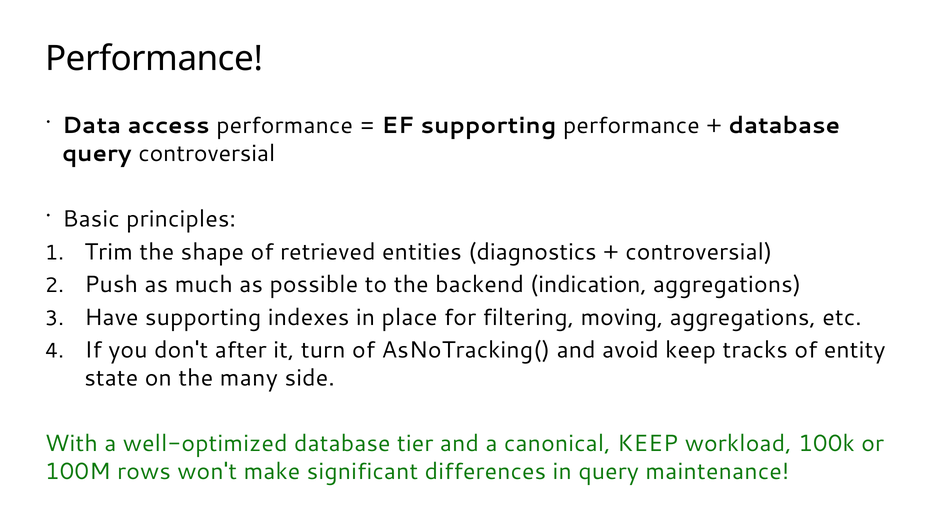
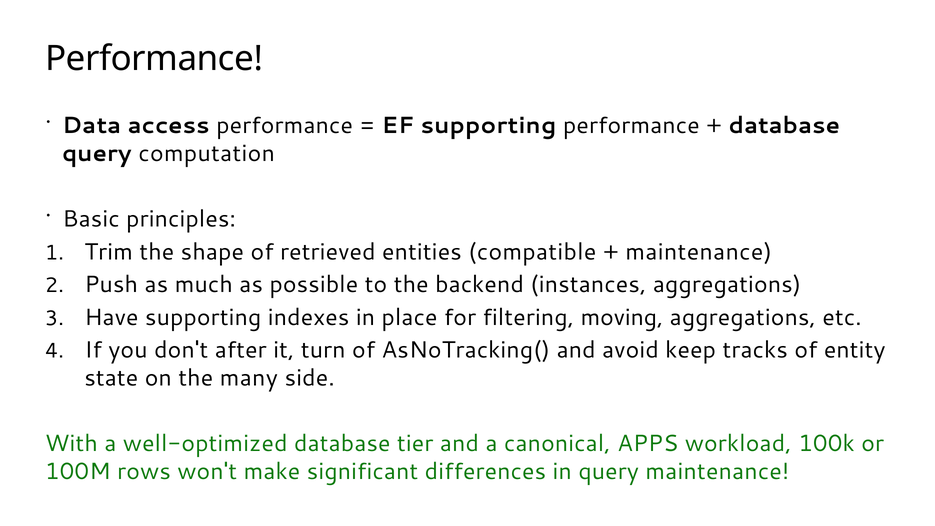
query controversial: controversial -> computation
diagnostics: diagnostics -> compatible
controversial at (699, 252): controversial -> maintenance
indication: indication -> instances
canonical KEEP: KEEP -> APPS
